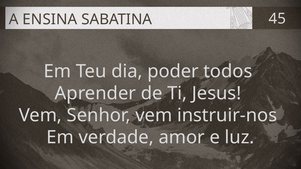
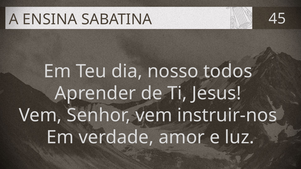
poder: poder -> nosso
